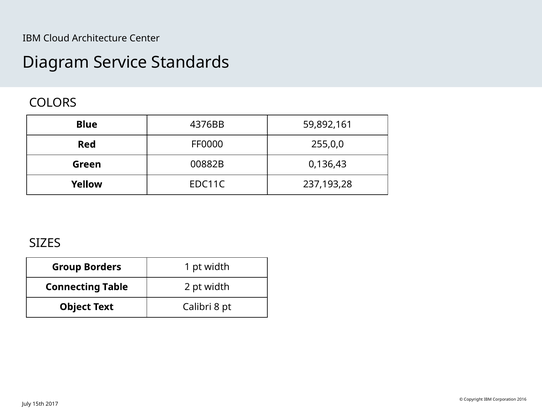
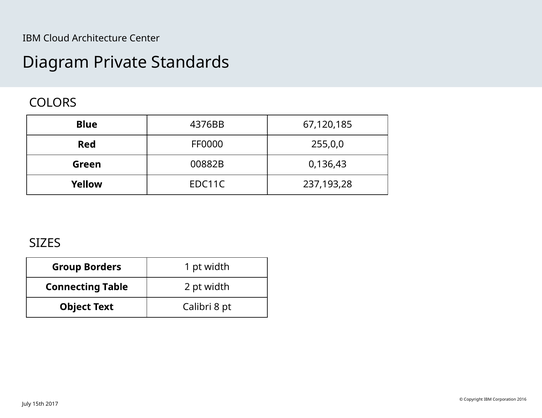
Service: Service -> Private
59,892,161: 59,892,161 -> 67,120,185
